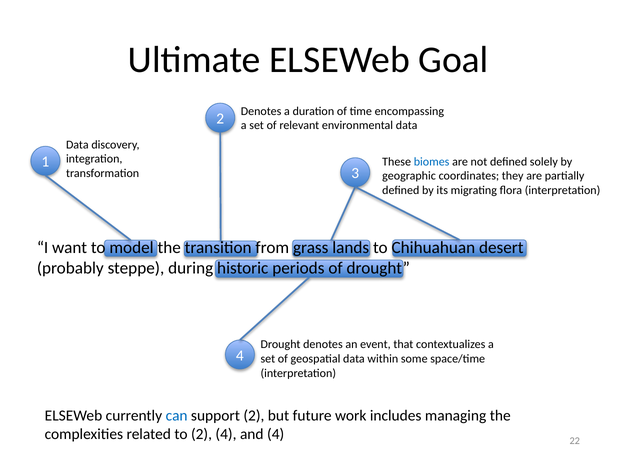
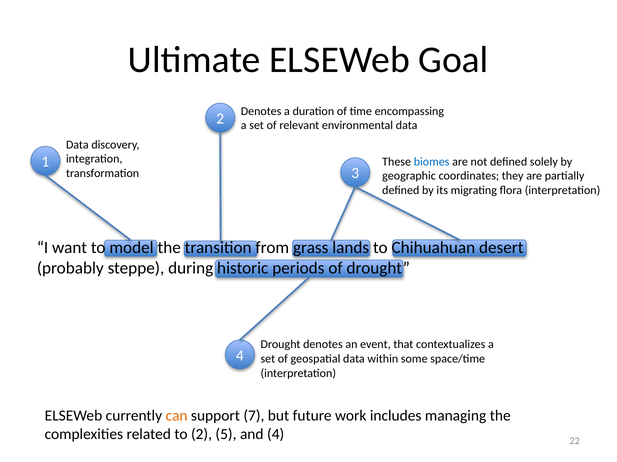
can colour: blue -> orange
support 2: 2 -> 7
2 4: 4 -> 5
